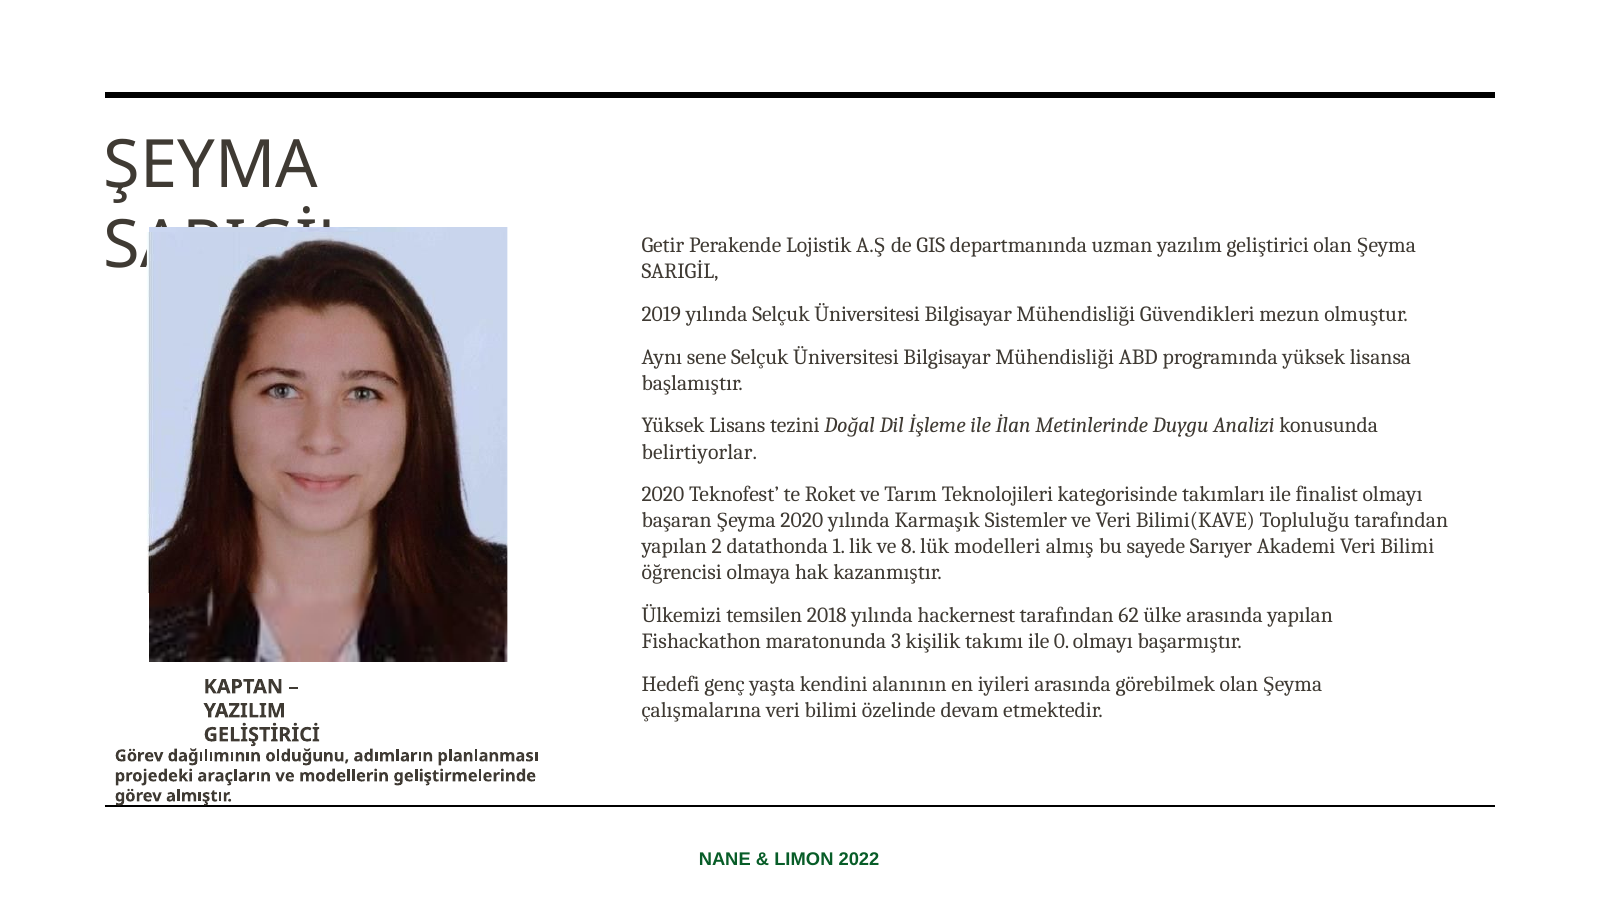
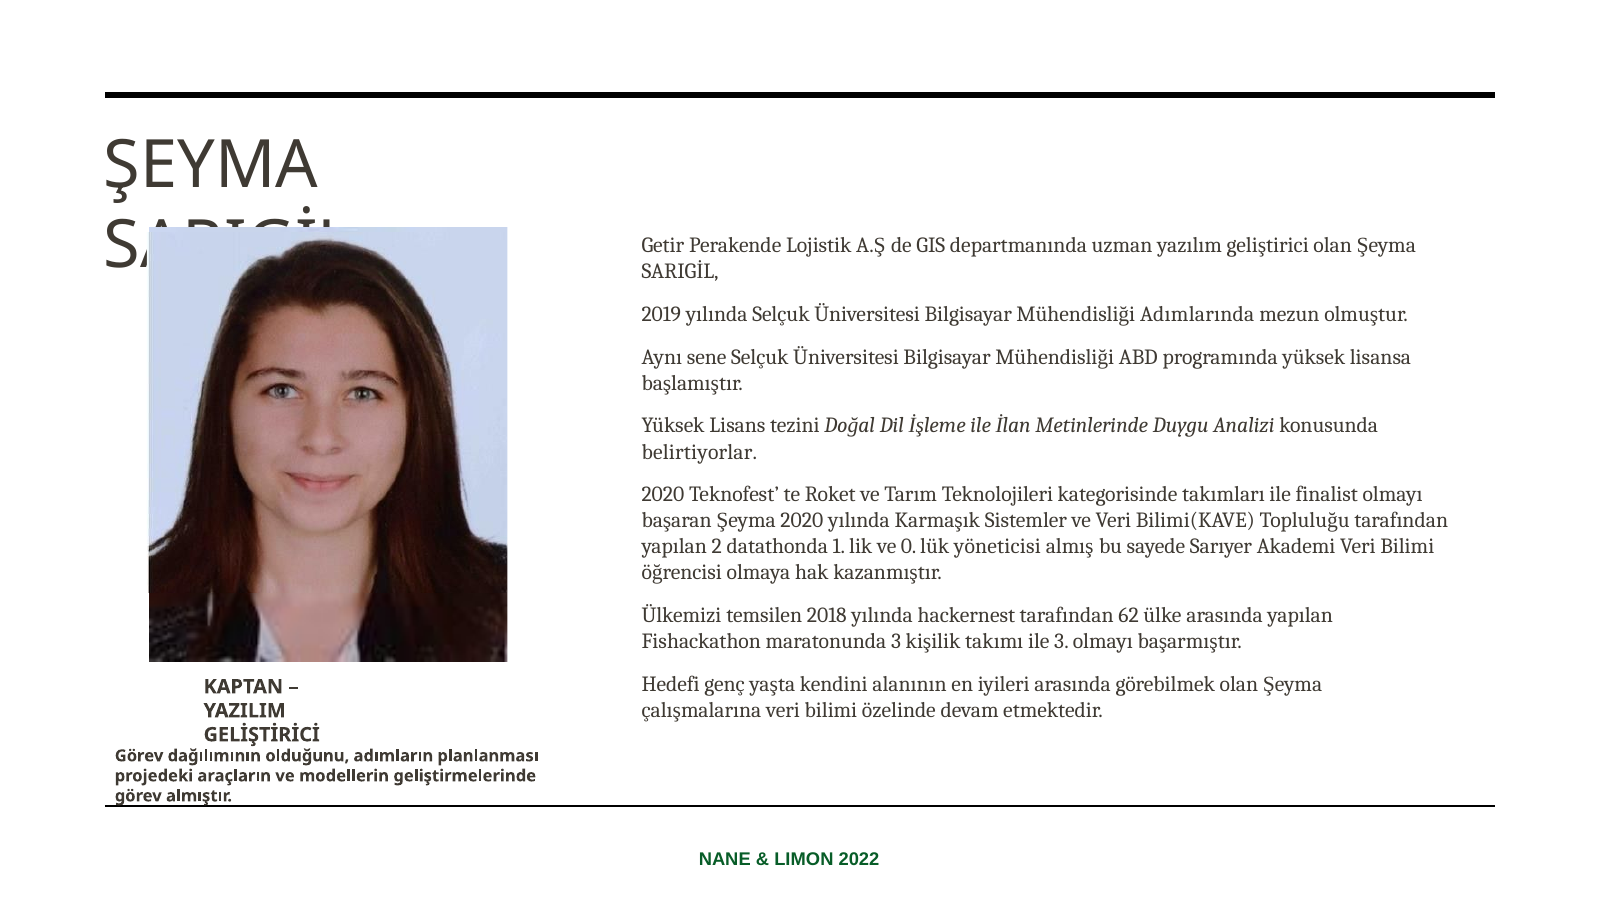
Güvendikleri: Güvendikleri -> Adımlarında
8: 8 -> 0
modelleri: modelleri -> yöneticisi
ile 0: 0 -> 3
